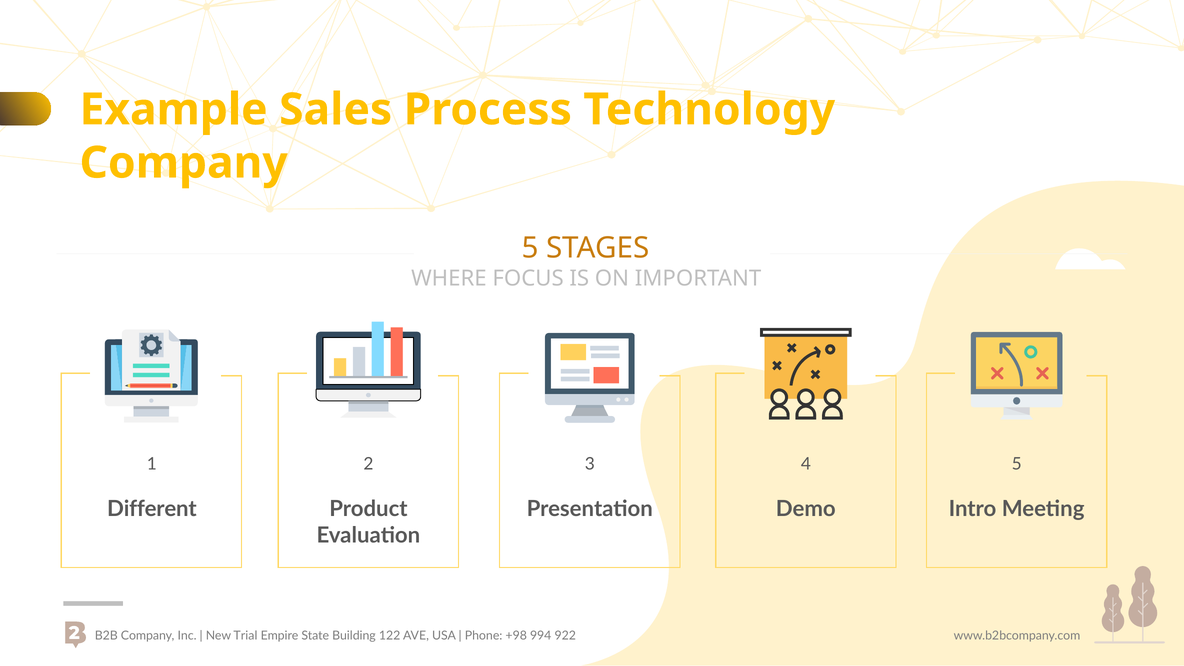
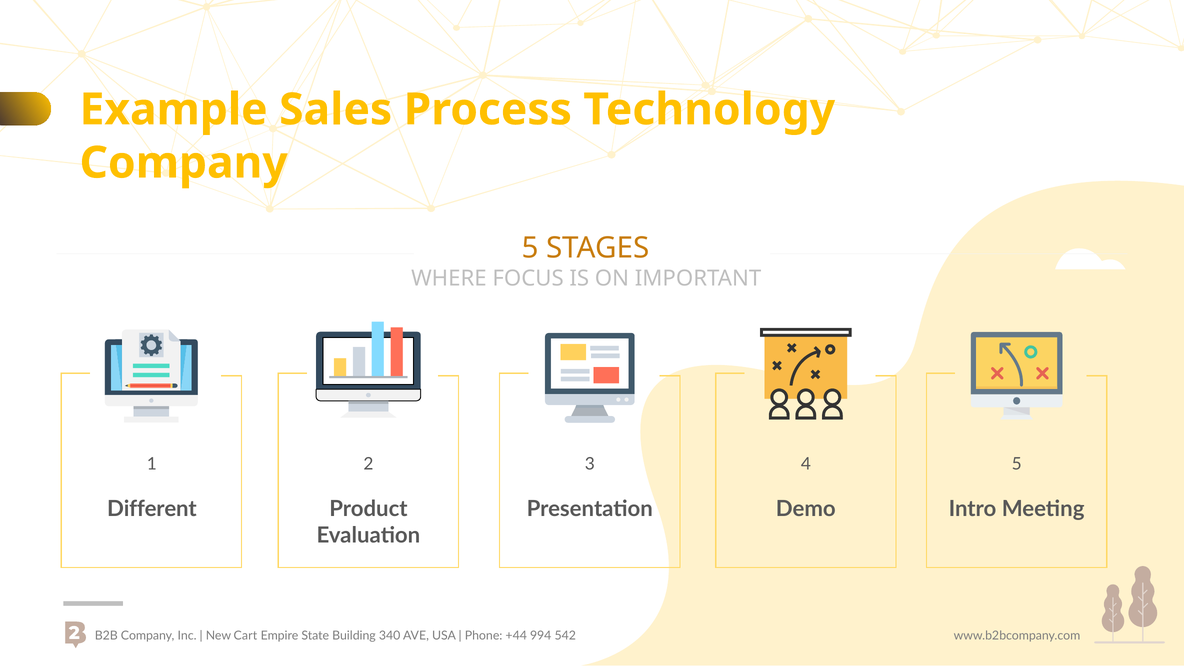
Trial: Trial -> Cart
122: 122 -> 340
+98: +98 -> +44
922: 922 -> 542
